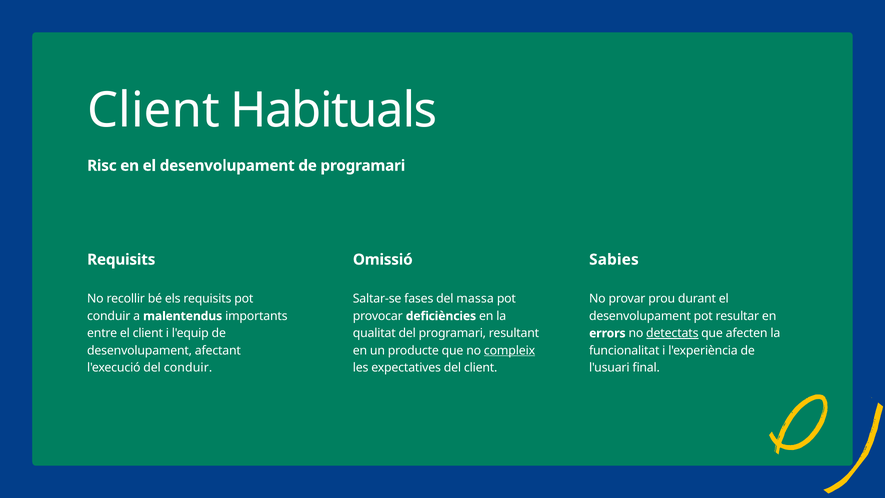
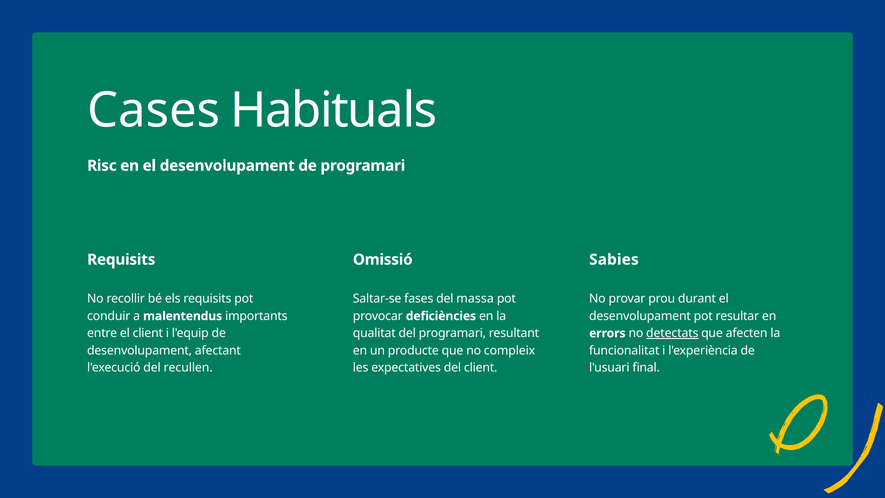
Client at (154, 110): Client -> Cases
compleix underline: present -> none
del conduir: conduir -> recullen
